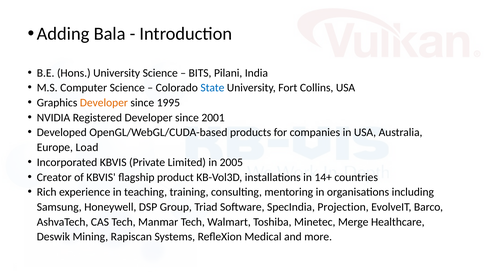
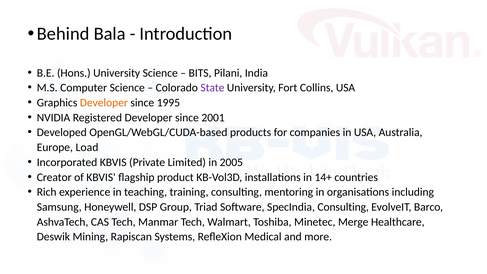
Adding: Adding -> Behind
State colour: blue -> purple
SpecIndia Projection: Projection -> Consulting
